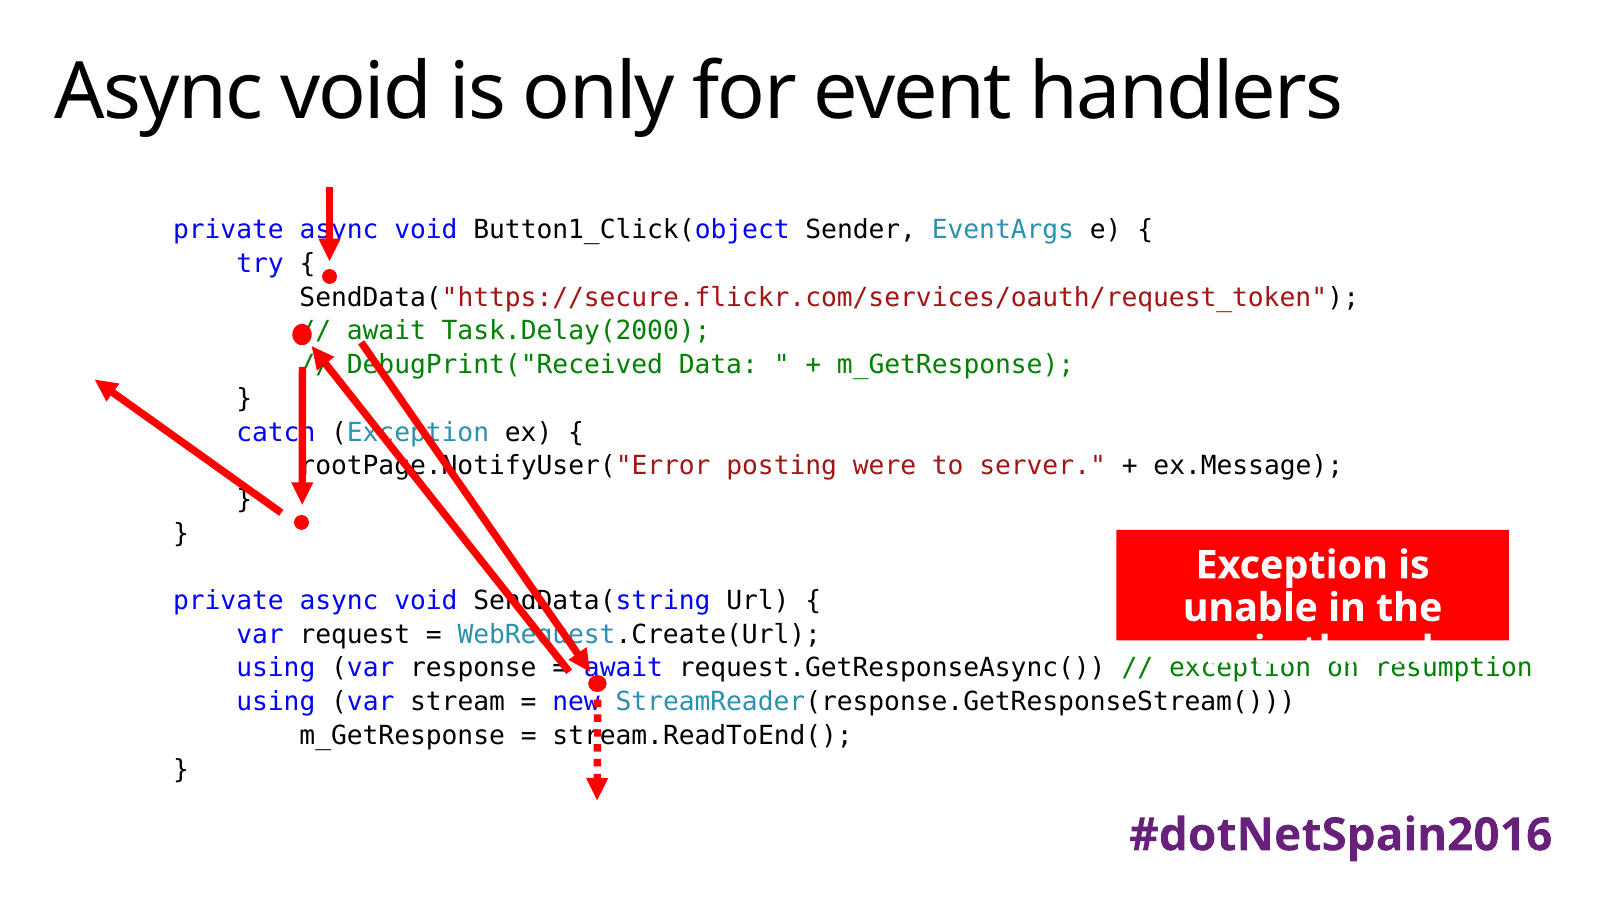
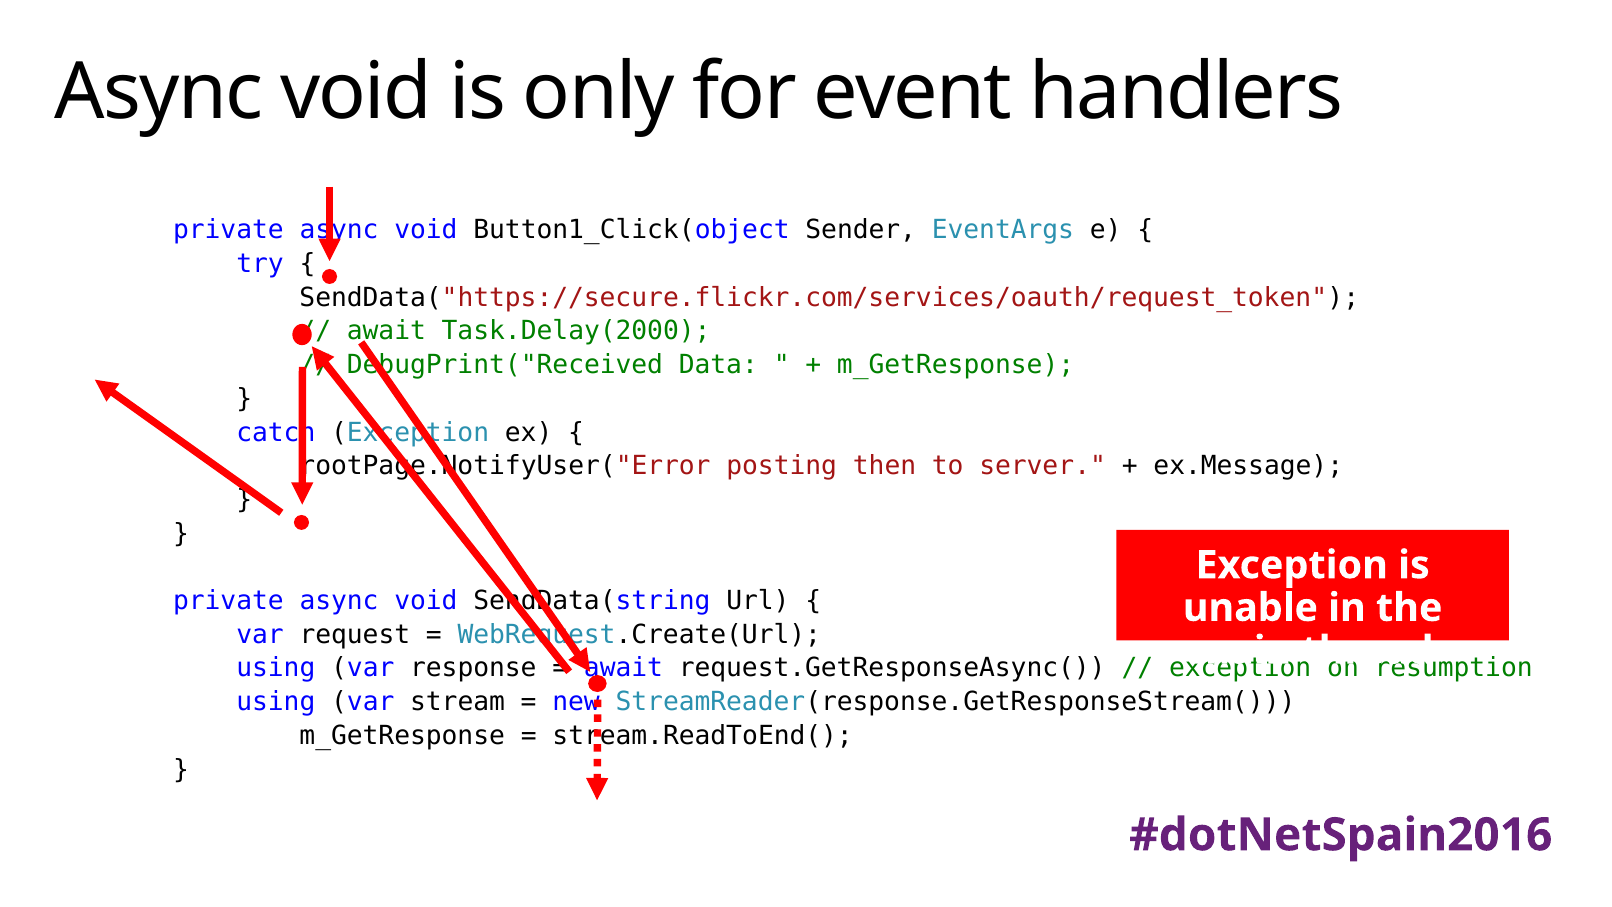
were: were -> then
